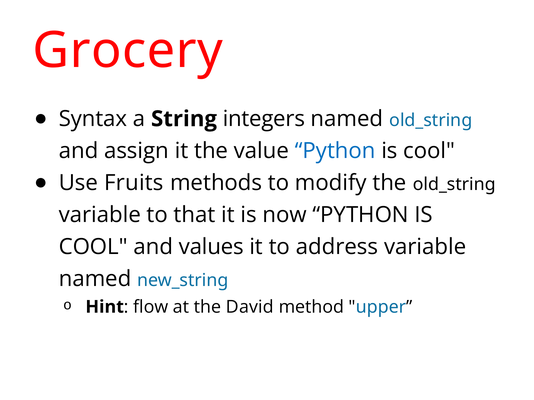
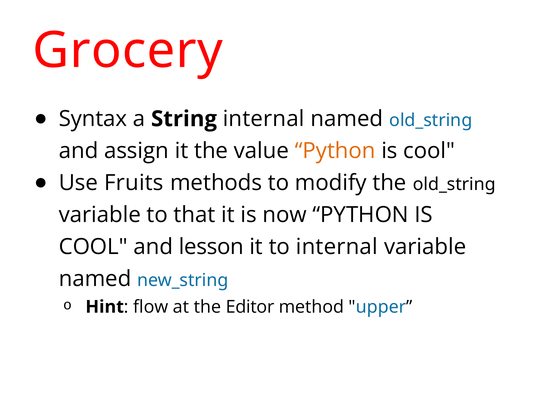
String integers: integers -> internal
Python at (335, 151) colour: blue -> orange
values: values -> lesson
to address: address -> internal
David: David -> Editor
